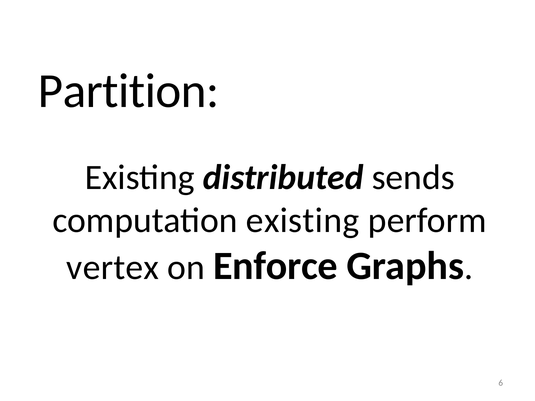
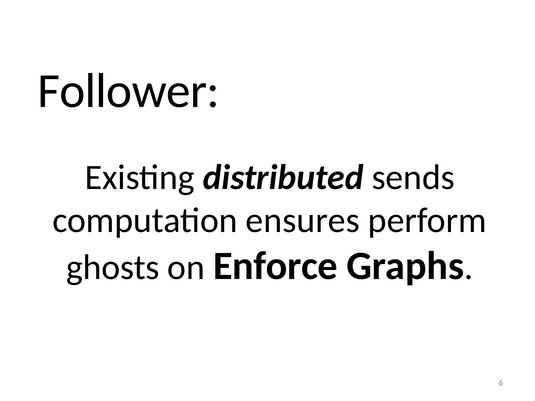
Partition: Partition -> Follower
computation existing: existing -> ensures
vertex: vertex -> ghosts
